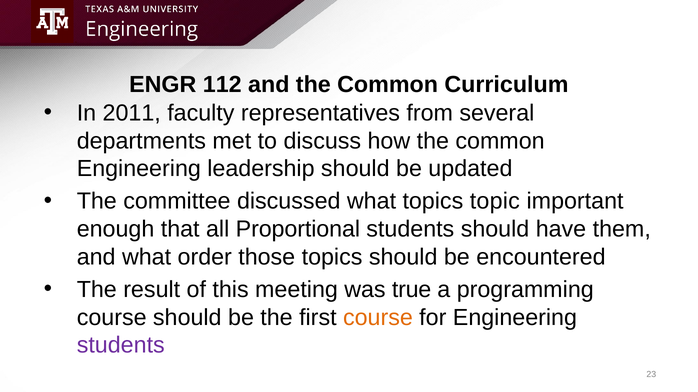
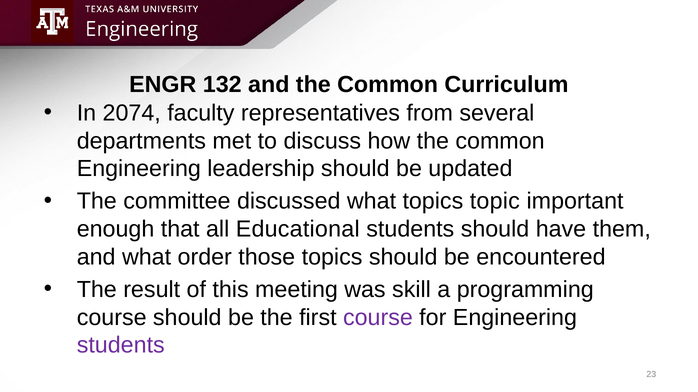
112: 112 -> 132
2011: 2011 -> 2074
Proportional: Proportional -> Educational
true: true -> skill
course at (378, 318) colour: orange -> purple
